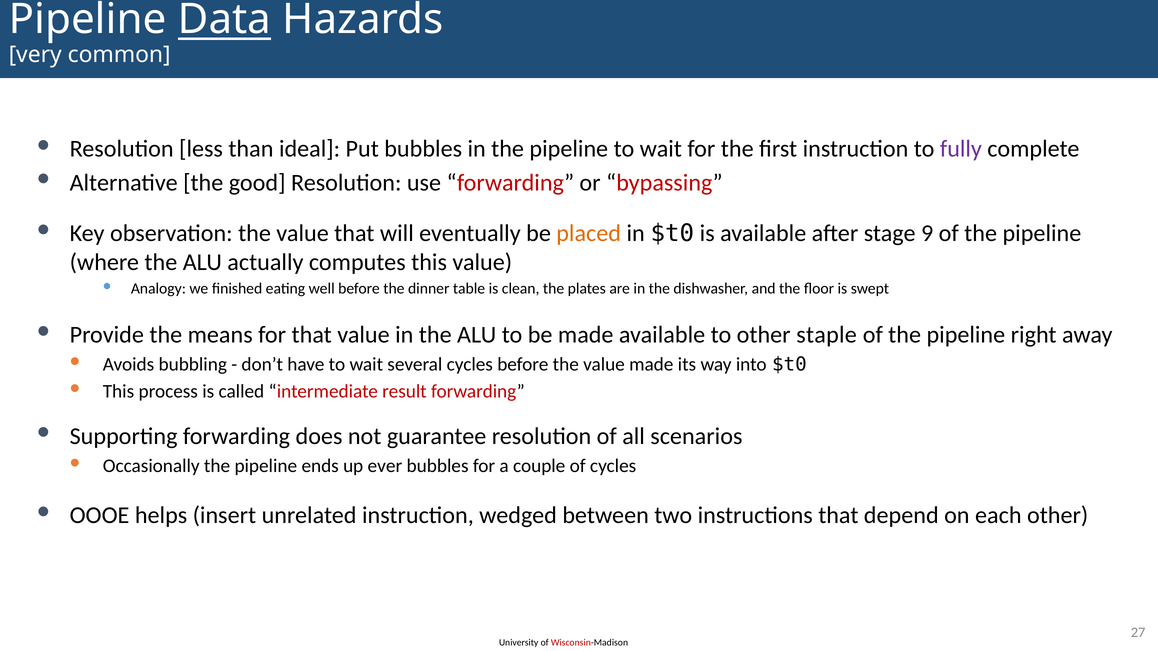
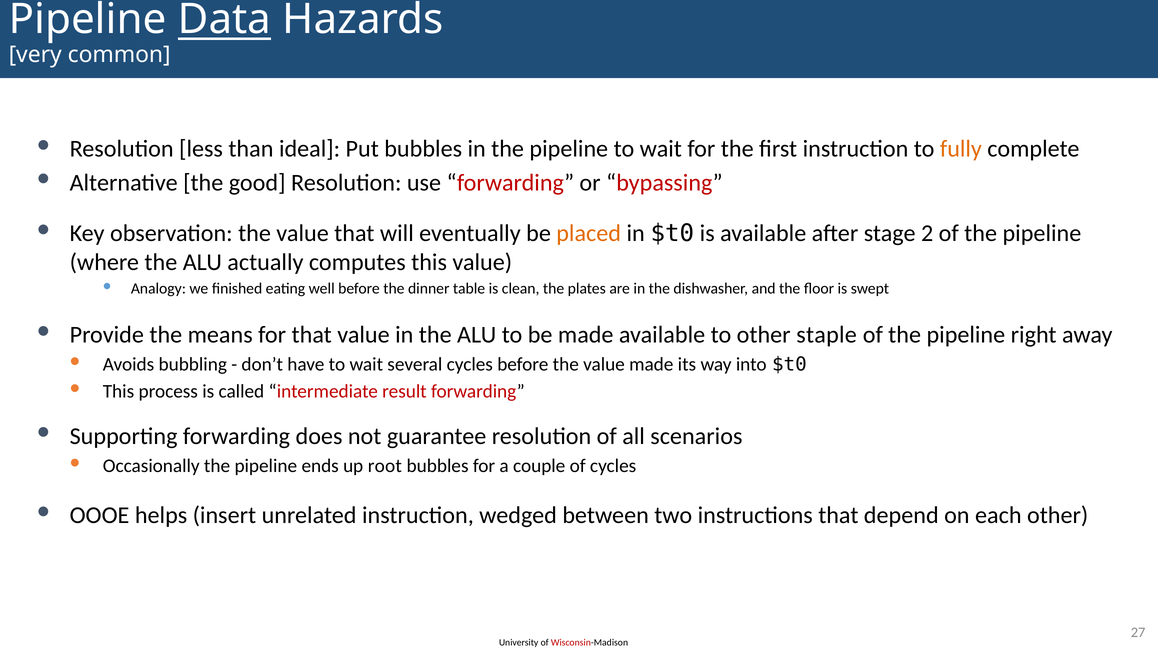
fully colour: purple -> orange
9: 9 -> 2
ever: ever -> root
